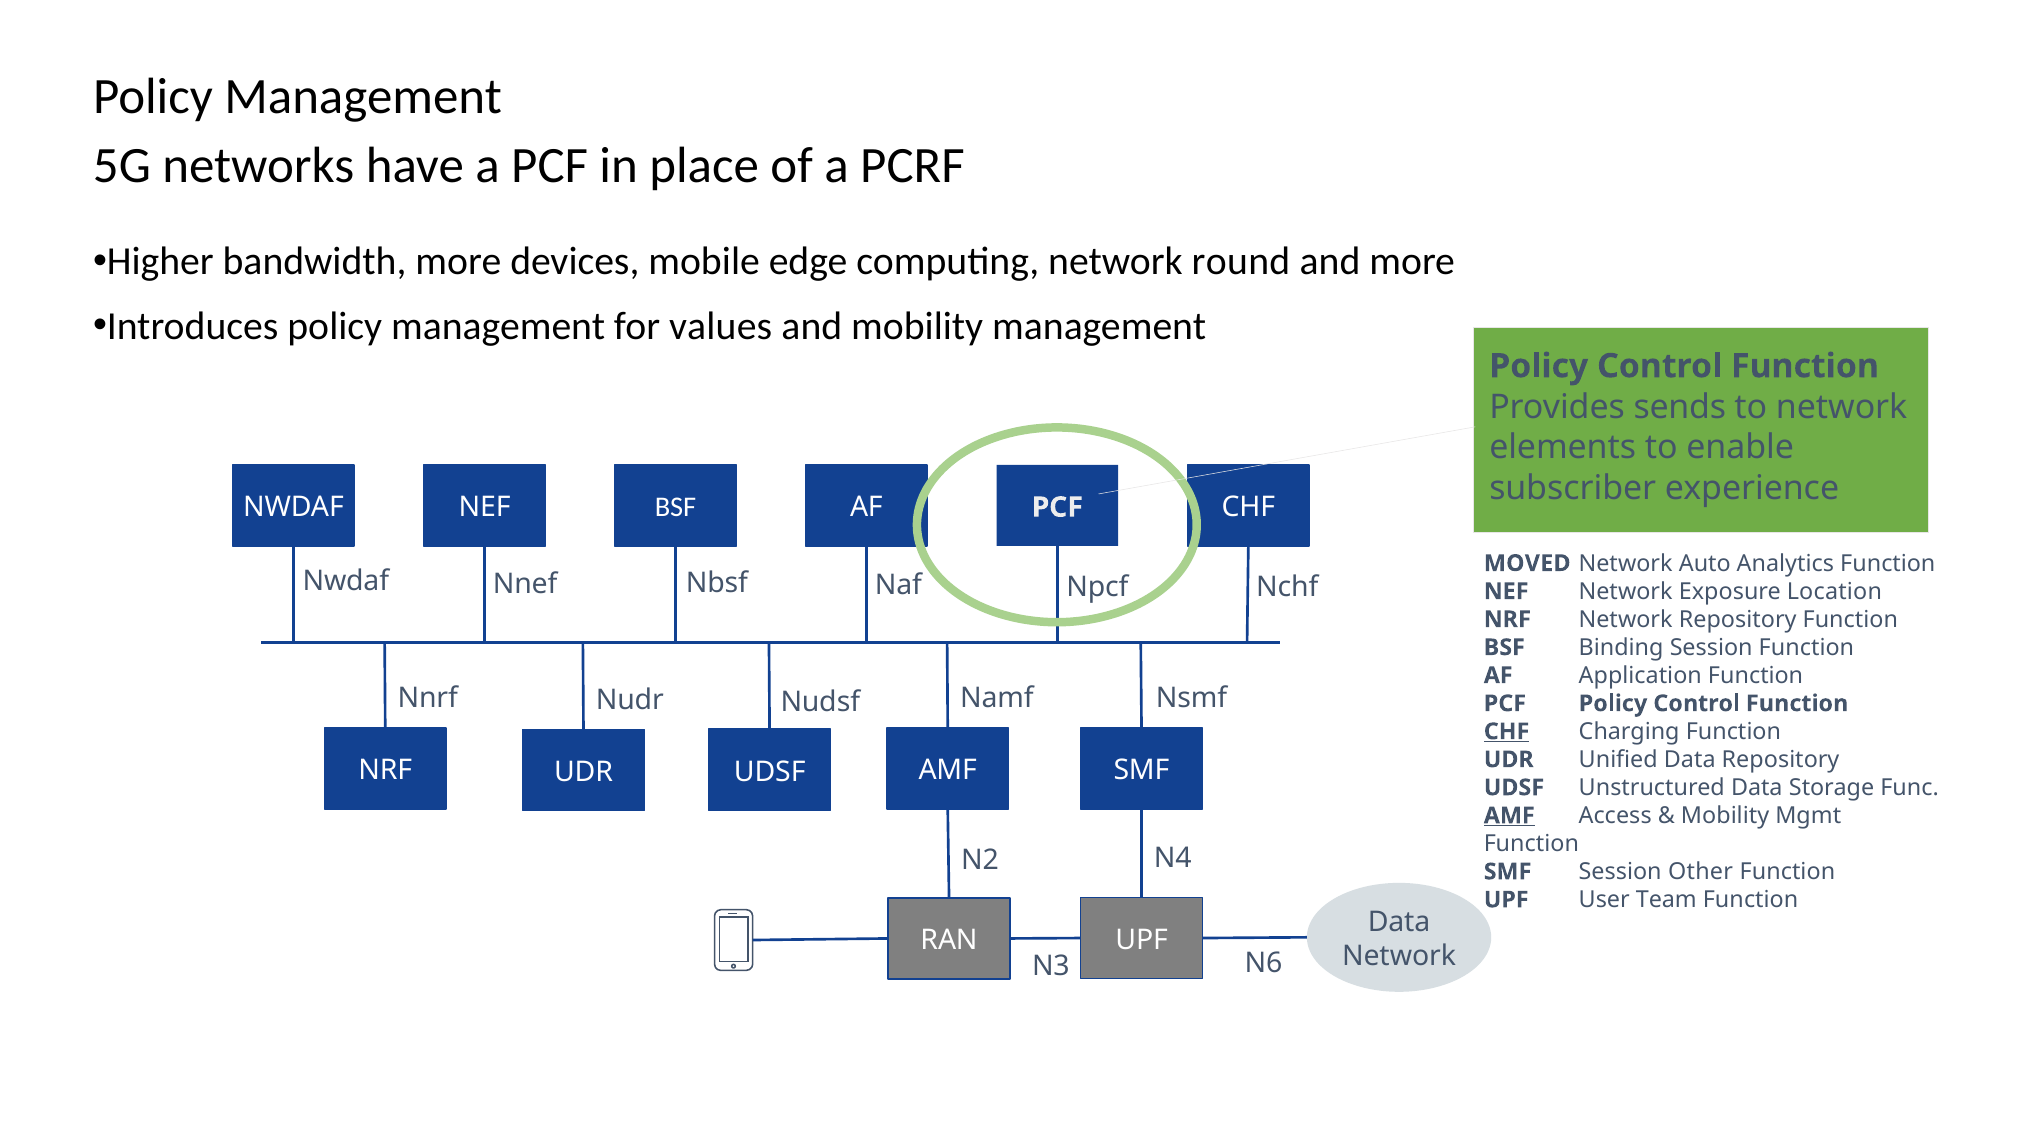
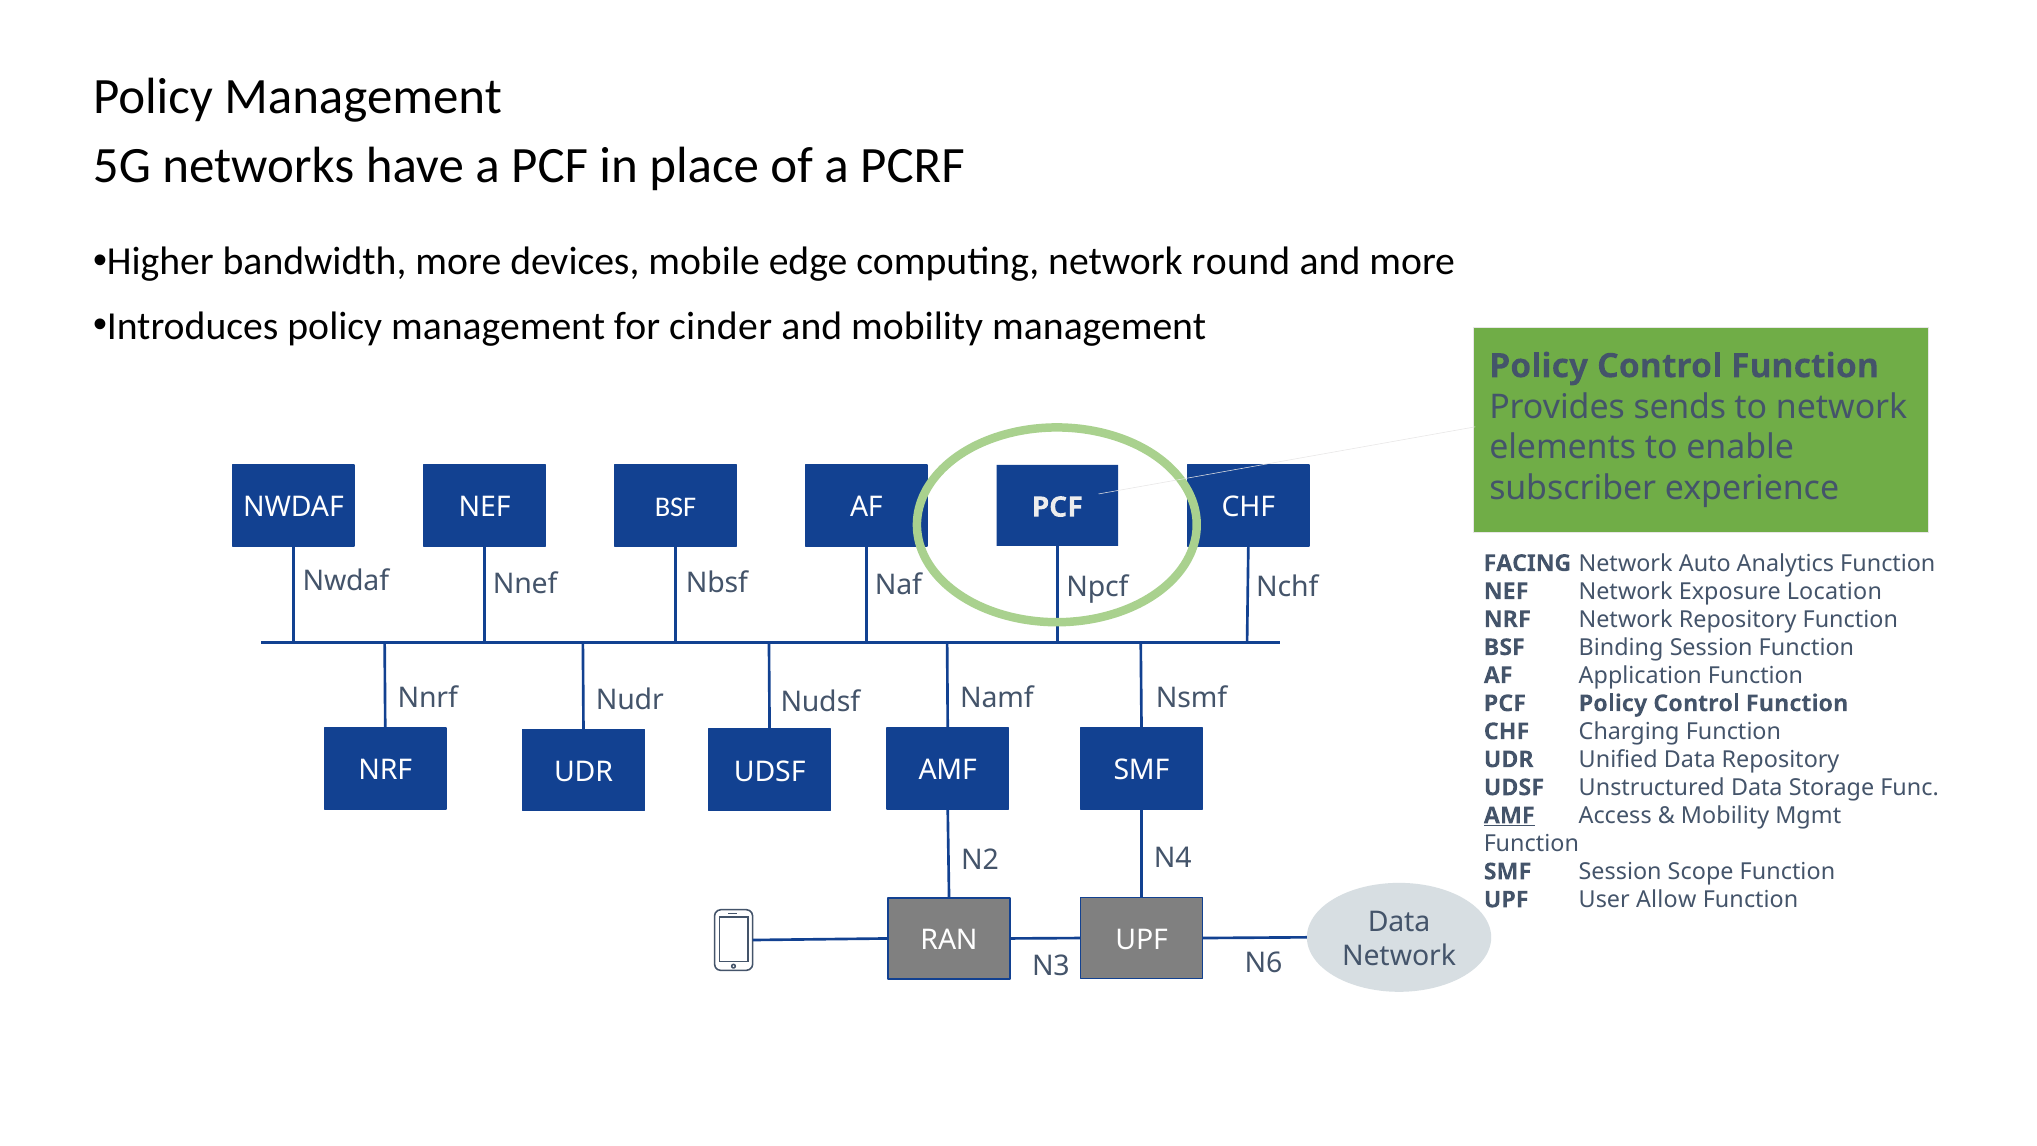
values: values -> cinder
MOVED: MOVED -> FACING
CHF at (1507, 731) underline: present -> none
Other: Other -> Scope
Team: Team -> Allow
